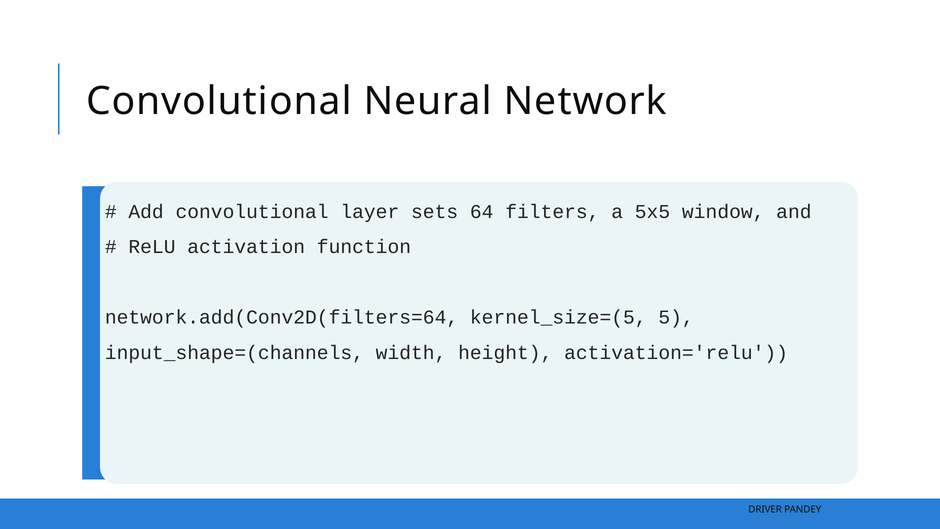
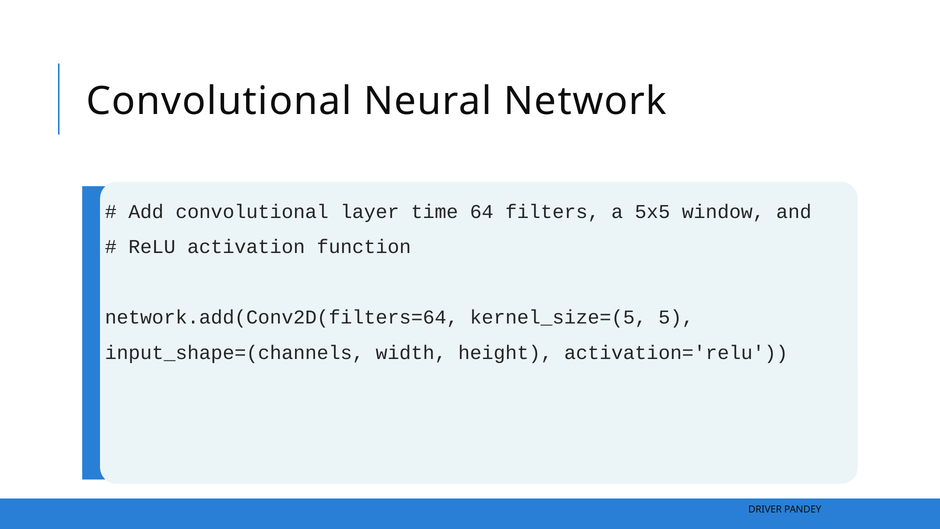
sets: sets -> time
